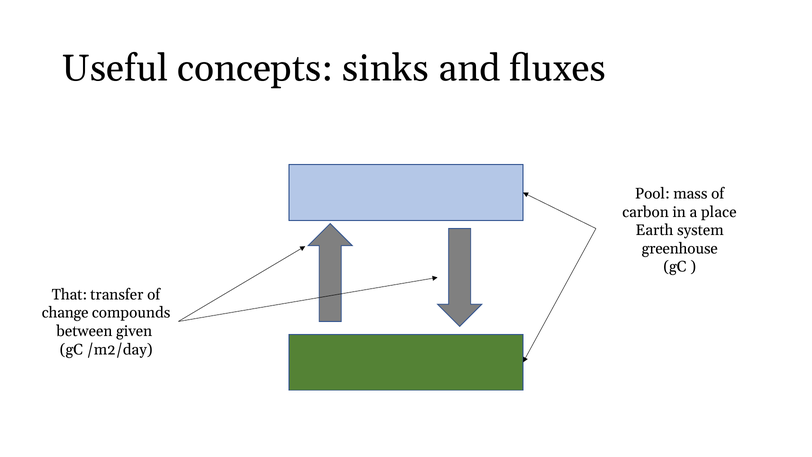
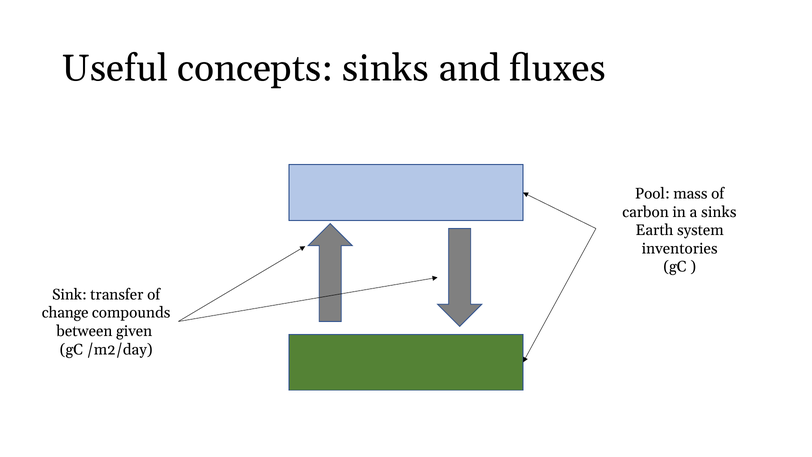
a place: place -> sinks
greenhouse: greenhouse -> inventories
That: That -> Sink
